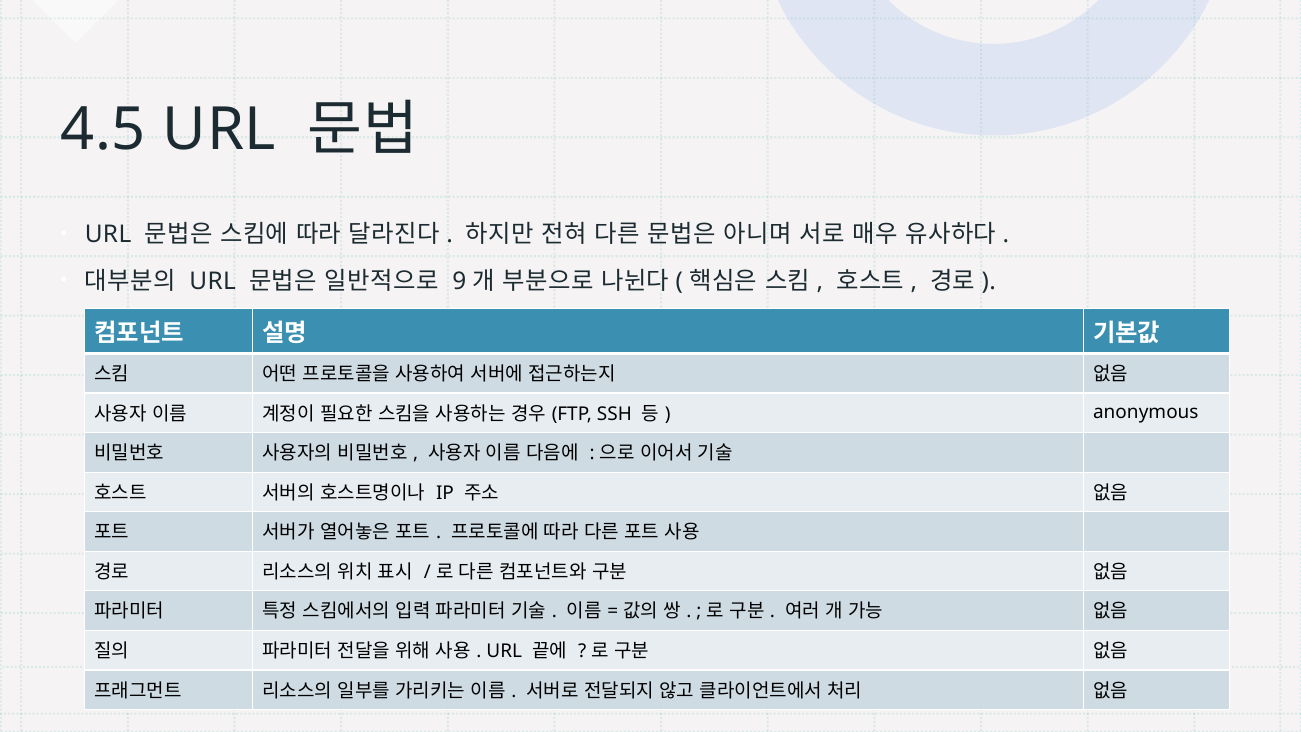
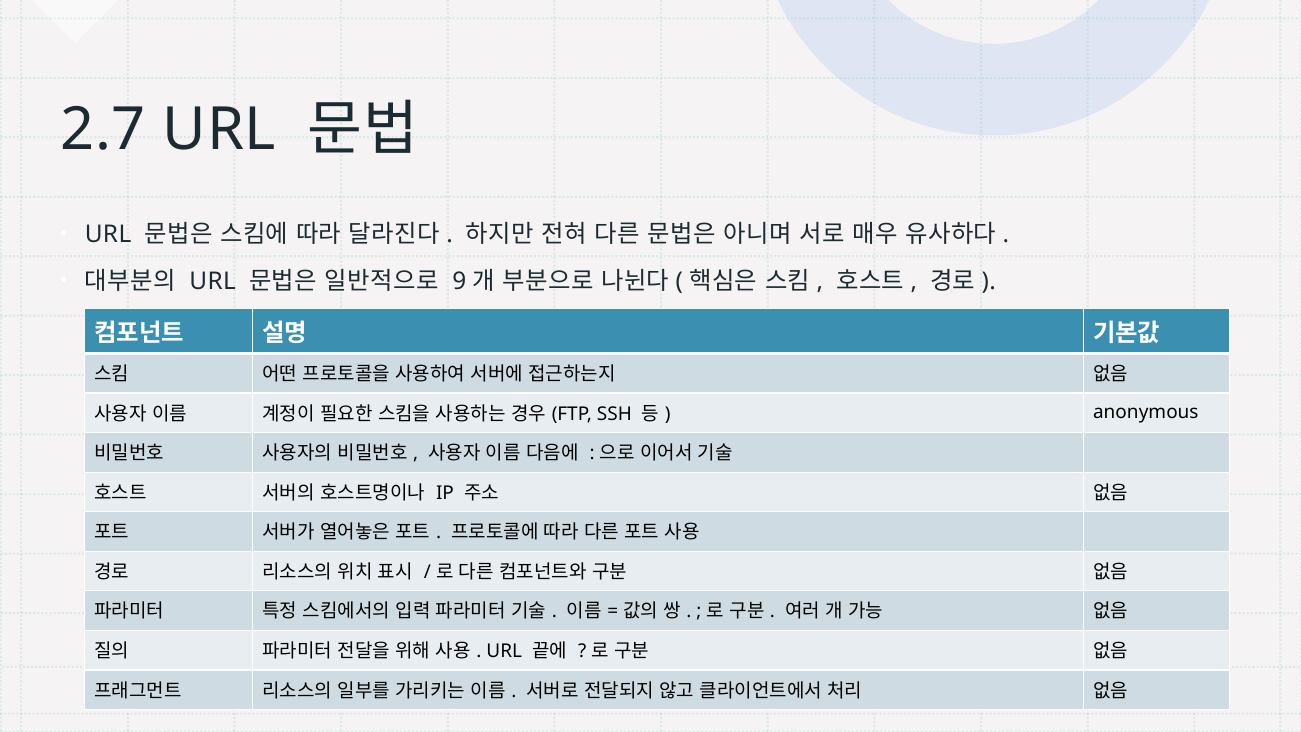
4.5: 4.5 -> 2.7
